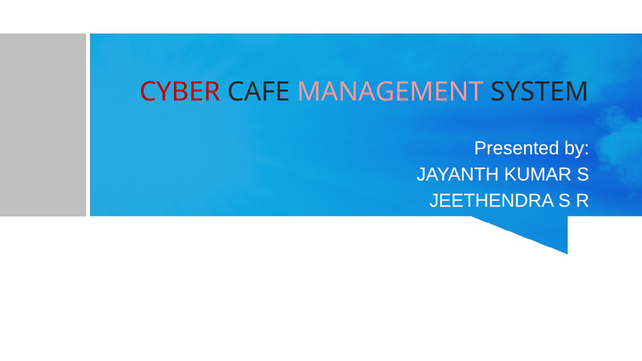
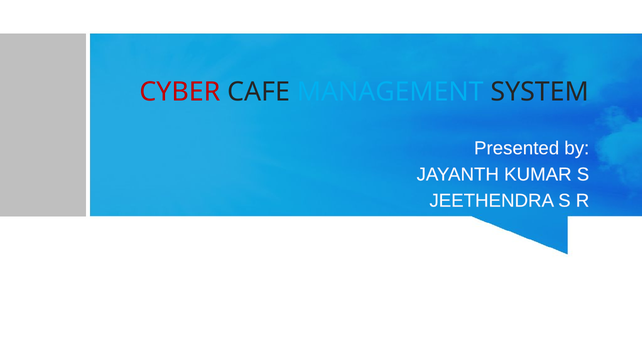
MANAGEMENT colour: pink -> light blue
